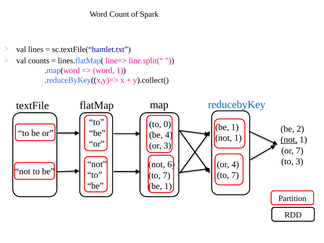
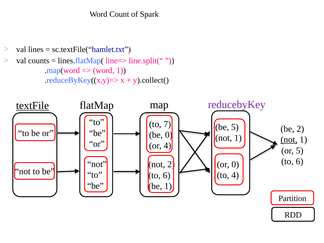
textFile underline: none -> present
reducebyKey colour: blue -> purple
0: 0 -> 7
1 at (235, 127): 1 -> 5
be 4: 4 -> 0
or 3: 3 -> 4
or 7: 7 -> 5
3 at (300, 161): 3 -> 6
not 6: 6 -> 2
or 4: 4 -> 0
7 at (167, 175): 7 -> 6
7 at (235, 175): 7 -> 4
